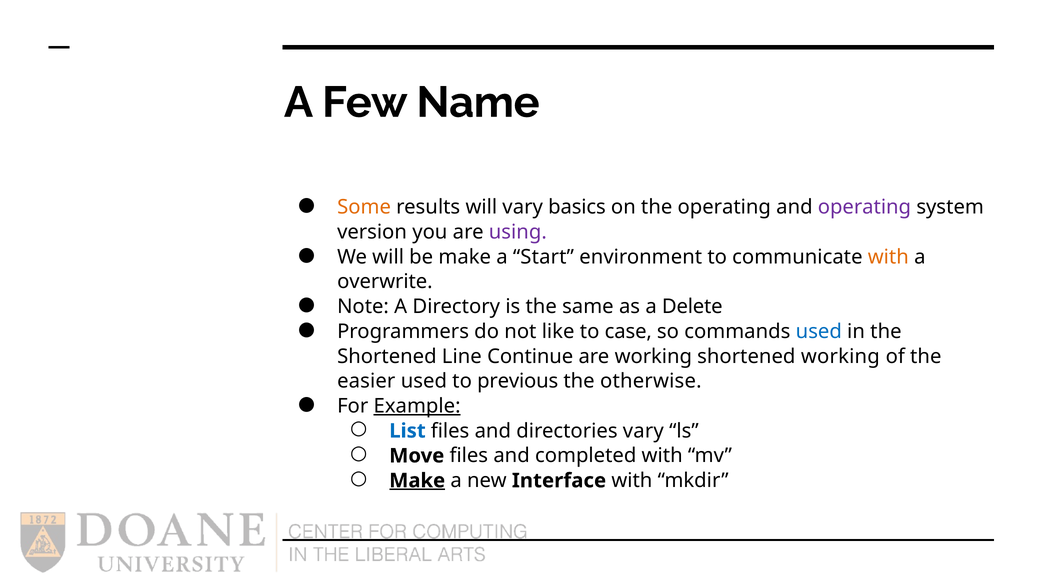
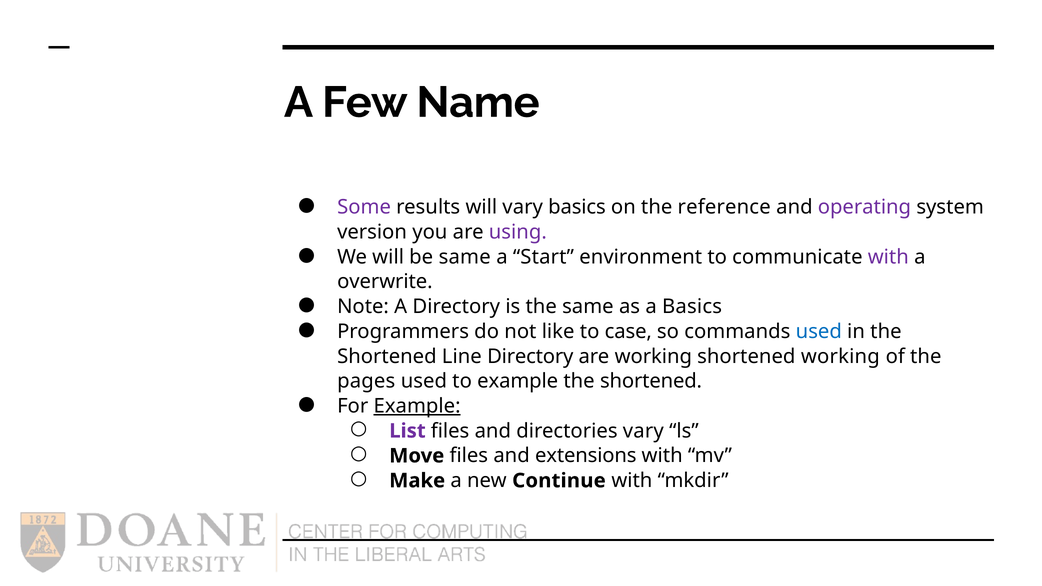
Some colour: orange -> purple
the operating: operating -> reference
be make: make -> same
with at (888, 257) colour: orange -> purple
a Delete: Delete -> Basics
Line Continue: Continue -> Directory
easier: easier -> pages
to previous: previous -> example
otherwise at (651, 381): otherwise -> shortened
List colour: blue -> purple
completed: completed -> extensions
Make at (417, 481) underline: present -> none
Interface: Interface -> Continue
